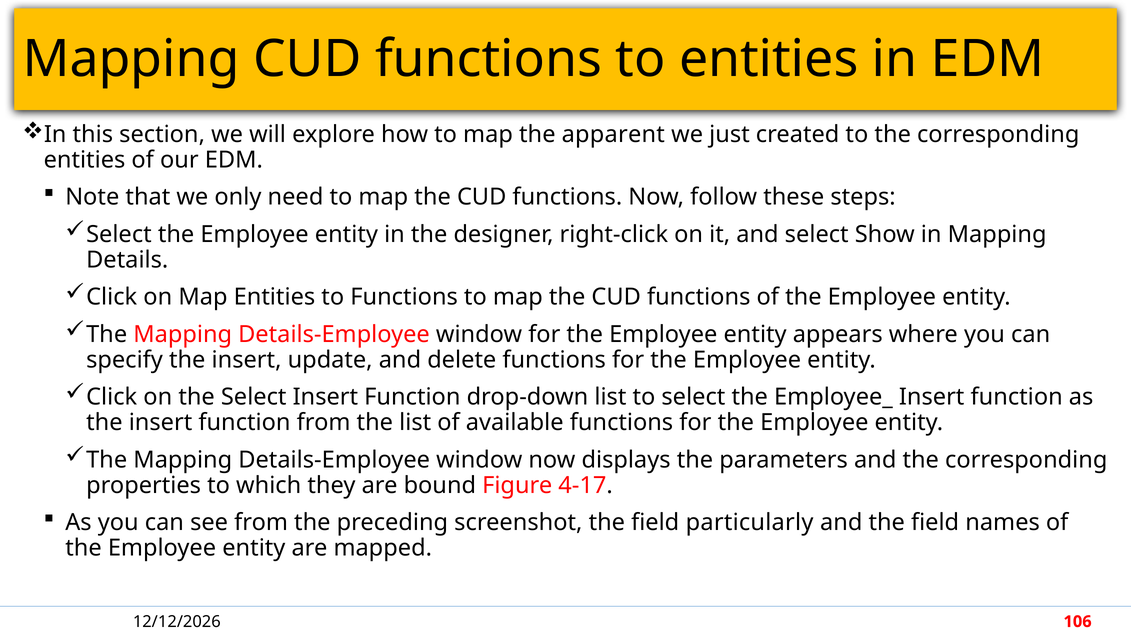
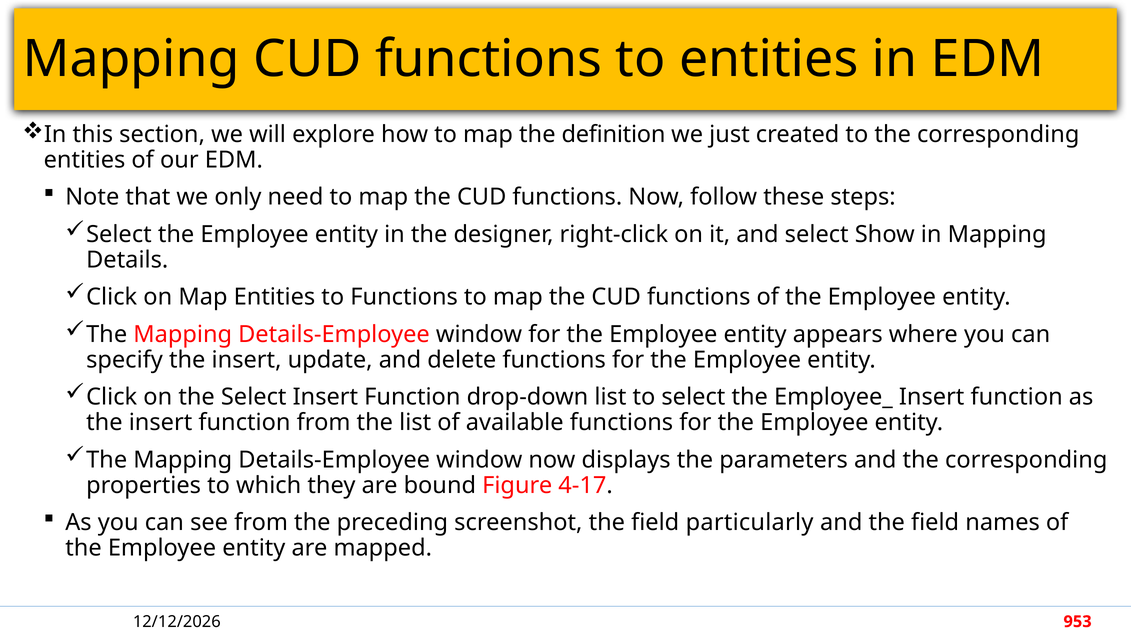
apparent: apparent -> definition
106: 106 -> 953
